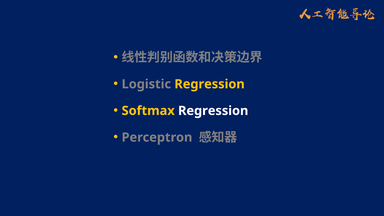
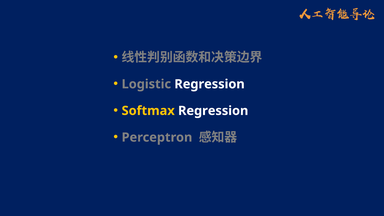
Regression at (210, 84) colour: yellow -> white
